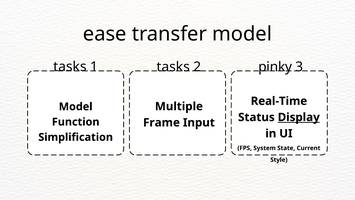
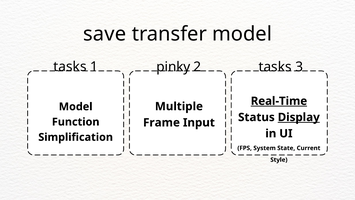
ease: ease -> save
1 tasks: tasks -> pinky
2 pinky: pinky -> tasks
Real-Time underline: none -> present
